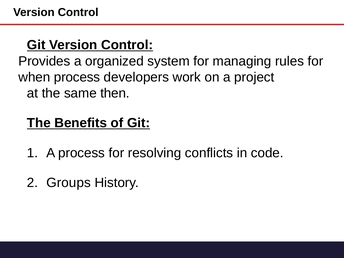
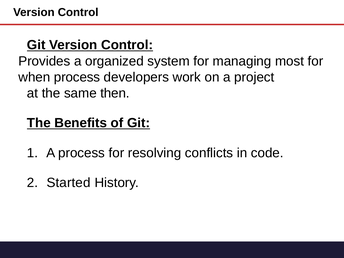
rules: rules -> most
Groups: Groups -> Started
